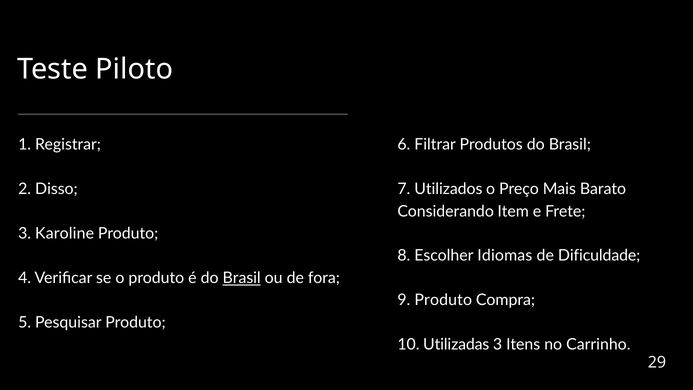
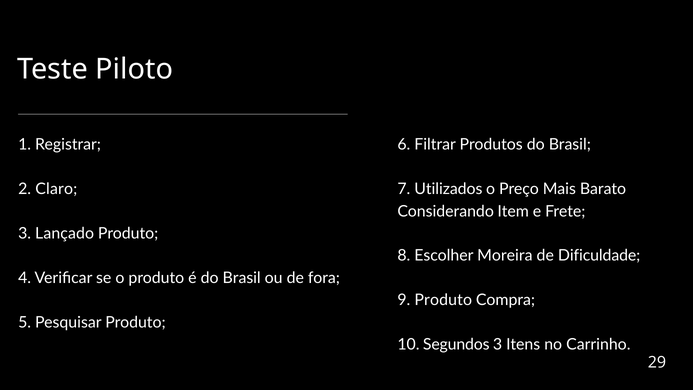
Disso: Disso -> Claro
Karoline: Karoline -> Lançado
Idiomas: Idiomas -> Moreira
Brasil at (242, 278) underline: present -> none
Utilizadas: Utilizadas -> Segundos
